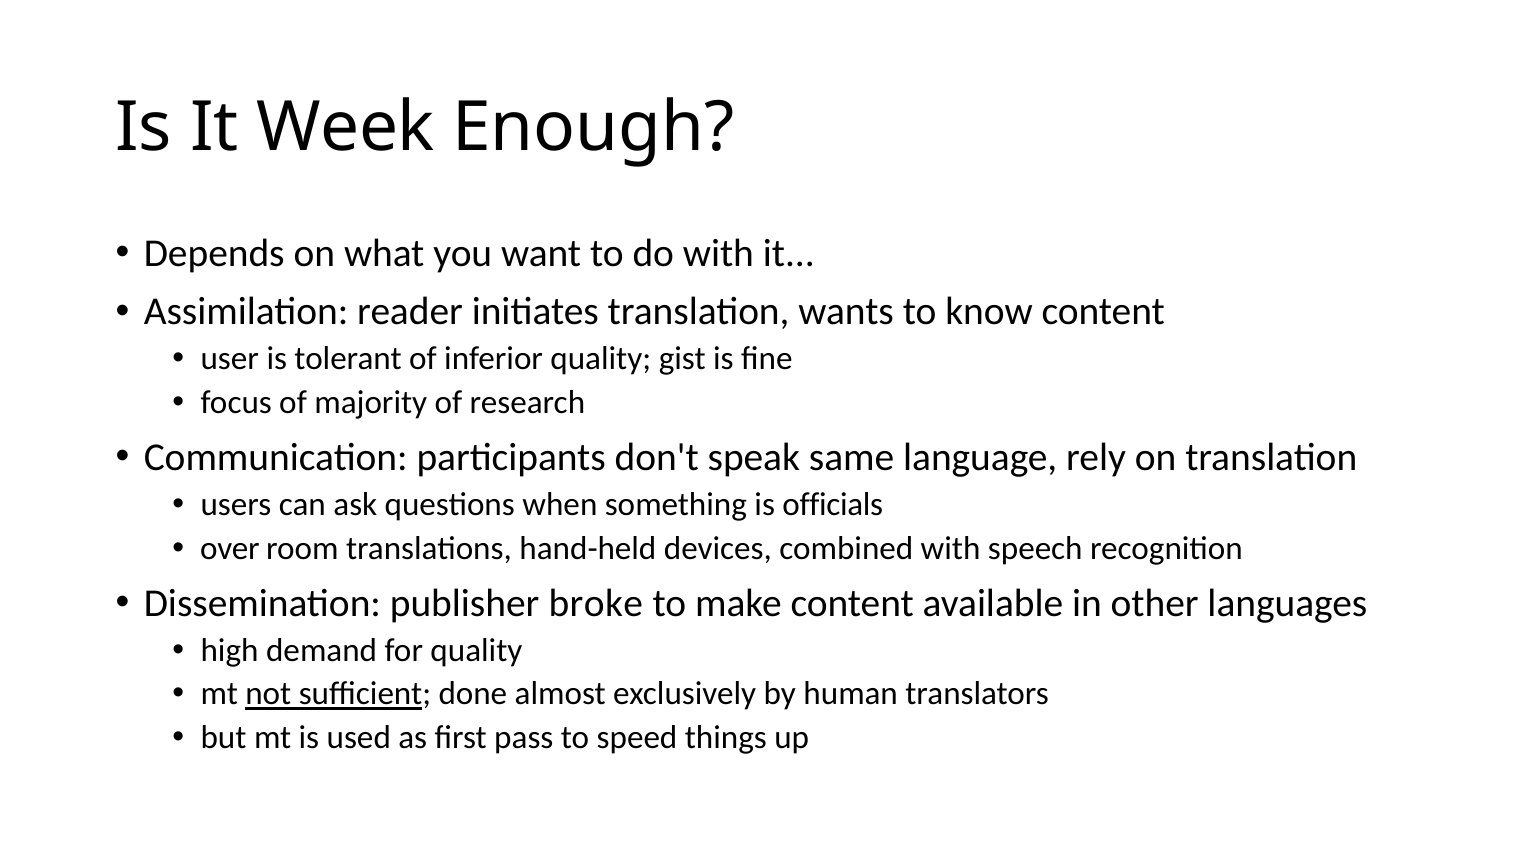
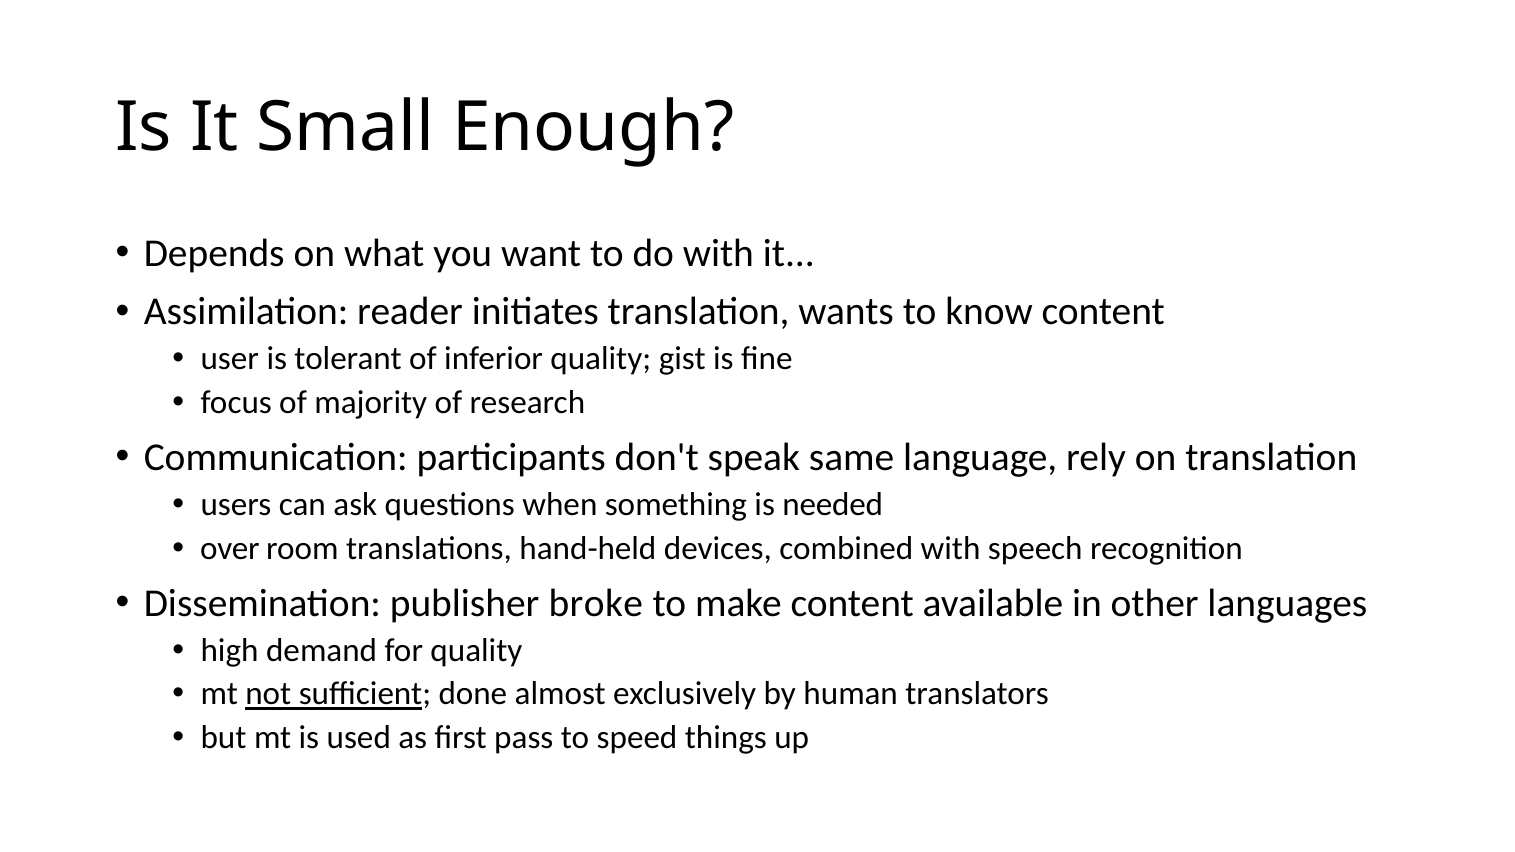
Week: Week -> Small
officials: officials -> needed
